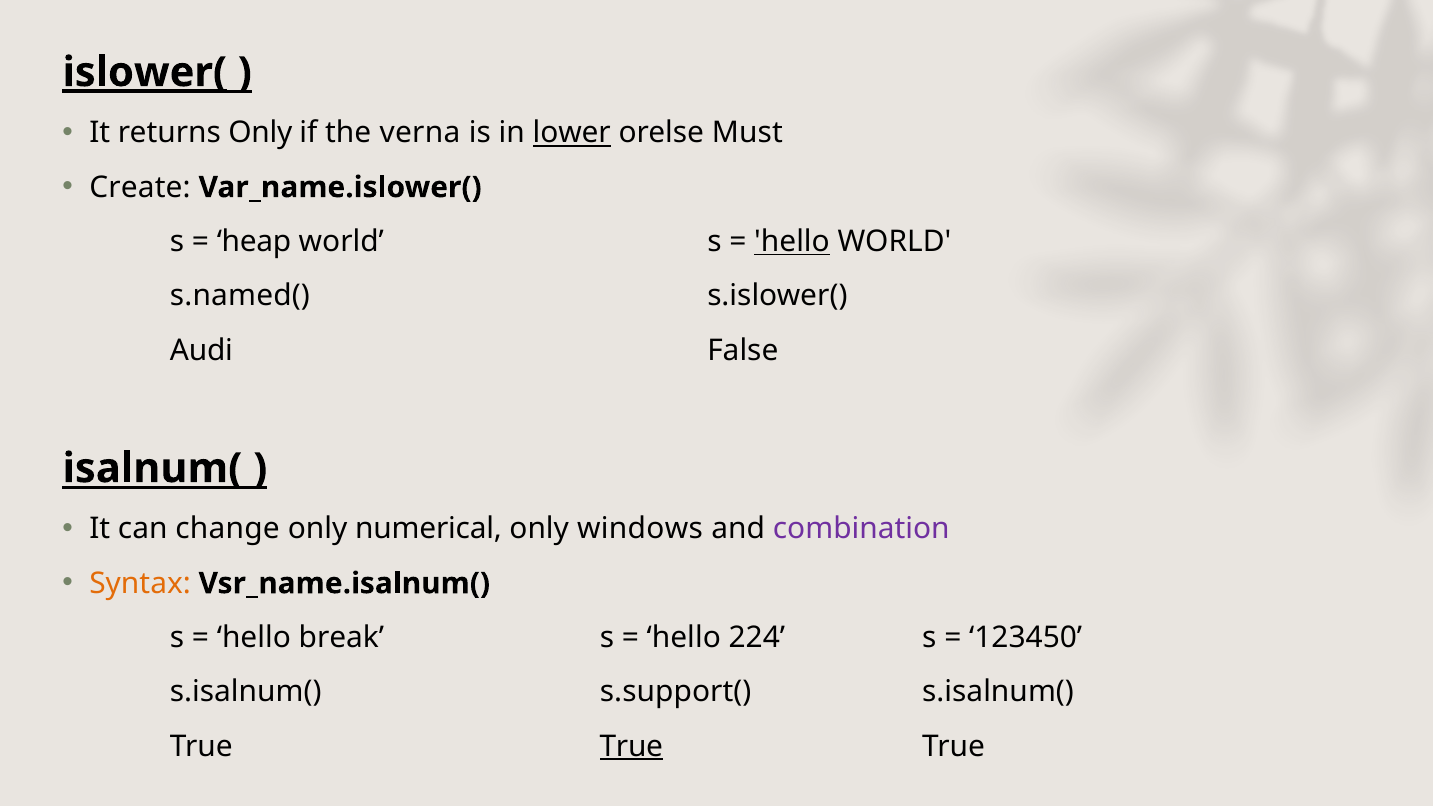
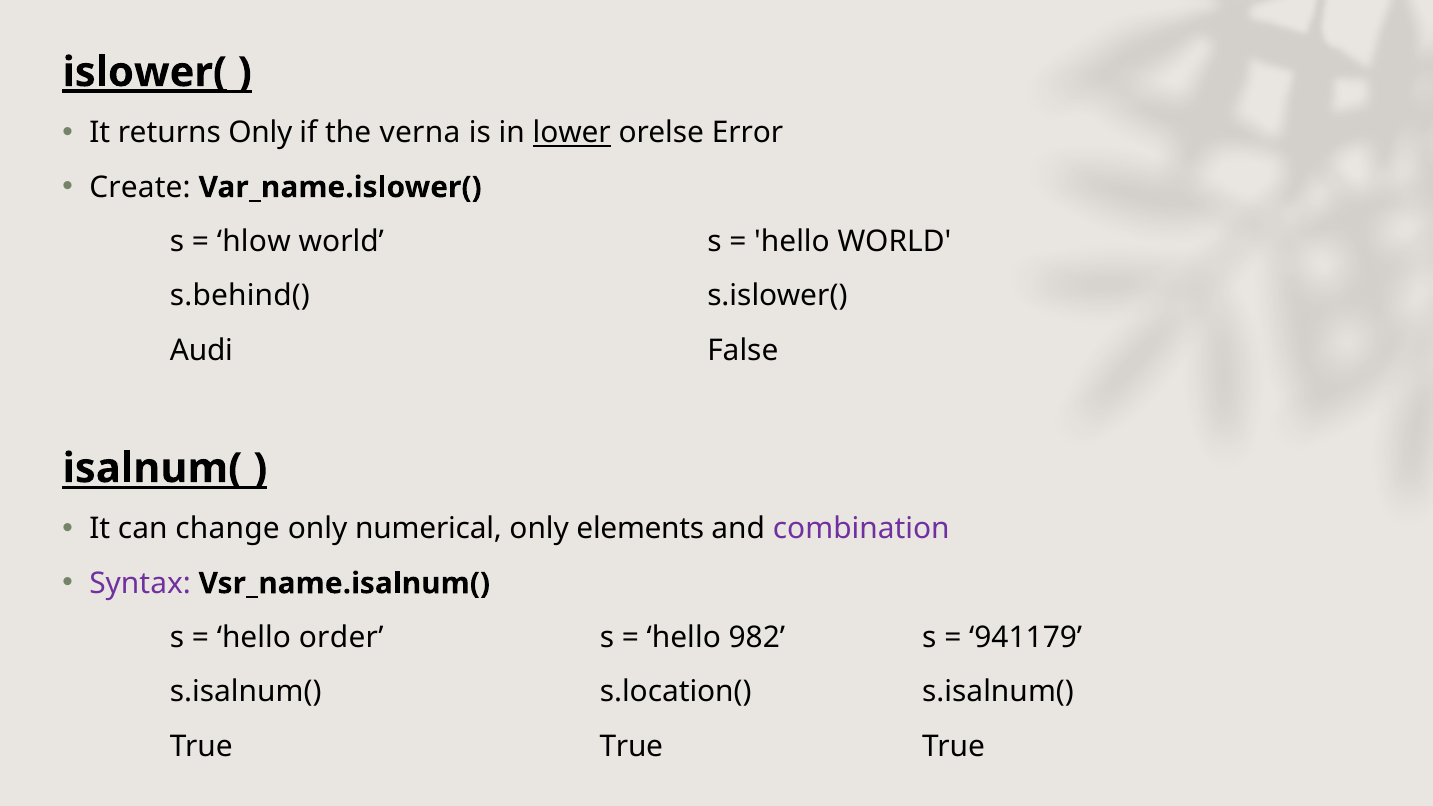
Must: Must -> Error
heap: heap -> hlow
hello at (792, 242) underline: present -> none
s.named(: s.named( -> s.behind(
windows: windows -> elements
Syntax colour: orange -> purple
break: break -> order
224: 224 -> 982
123450: 123450 -> 941179
s.support(: s.support( -> s.location(
True at (631, 746) underline: present -> none
